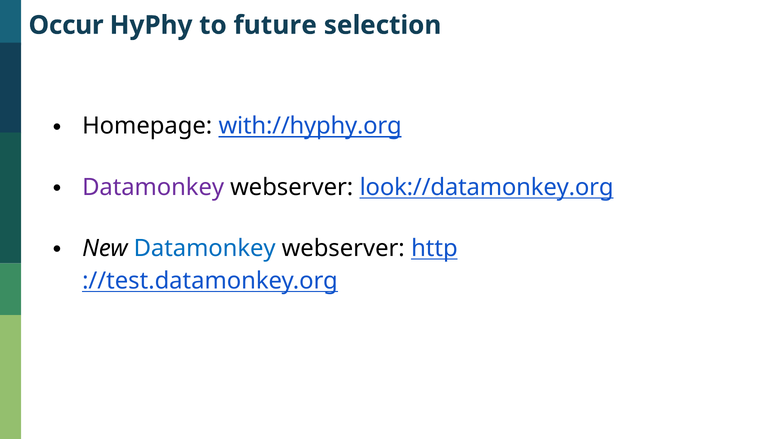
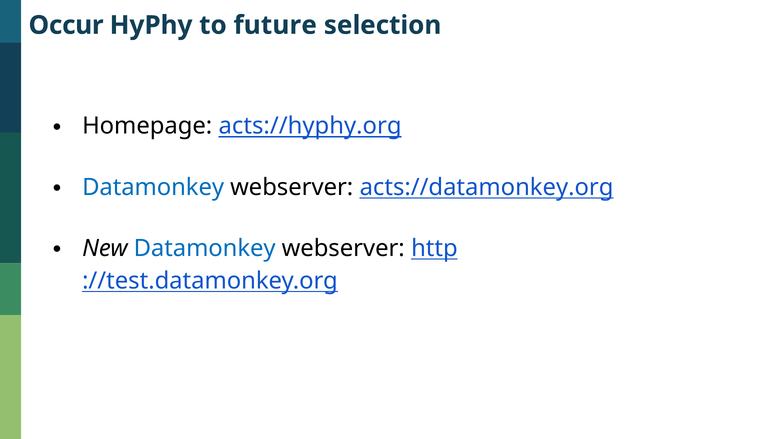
with://hyphy.org: with://hyphy.org -> acts://hyphy.org
Datamonkey at (153, 187) colour: purple -> blue
look://datamonkey.org: look://datamonkey.org -> acts://datamonkey.org
